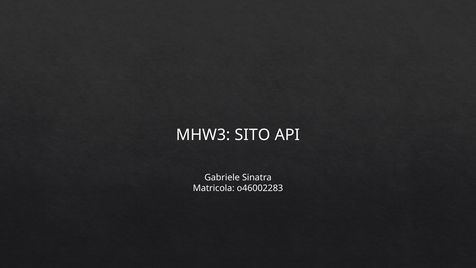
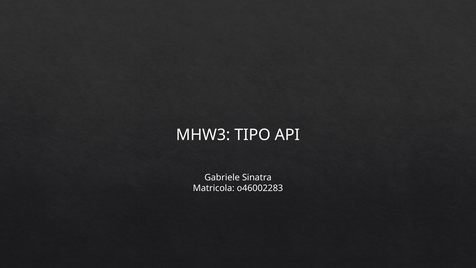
SITO: SITO -> TIPO
